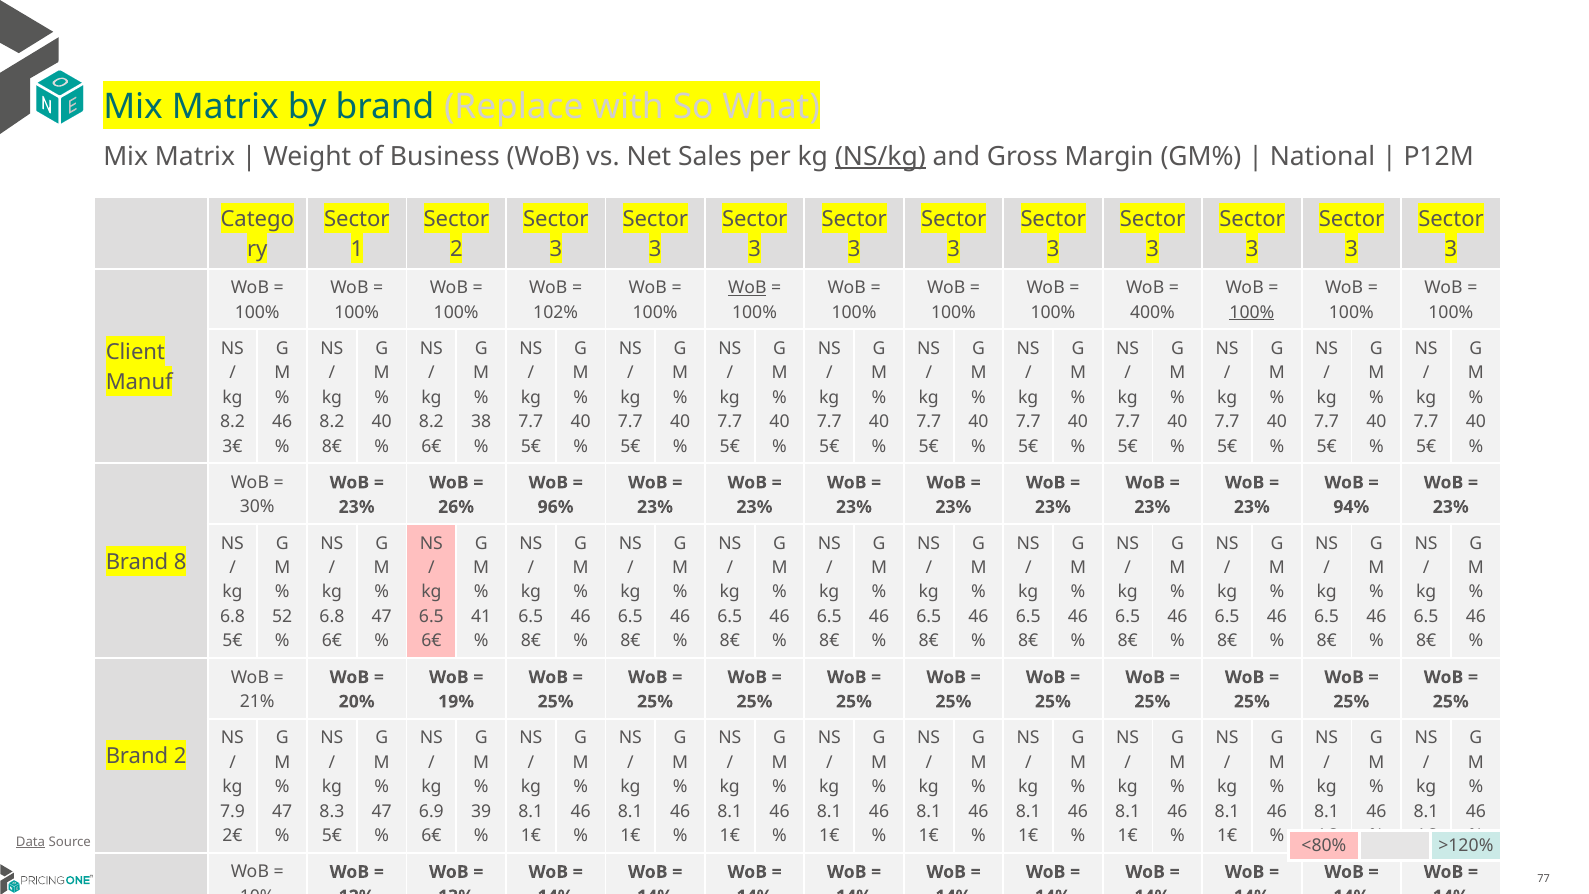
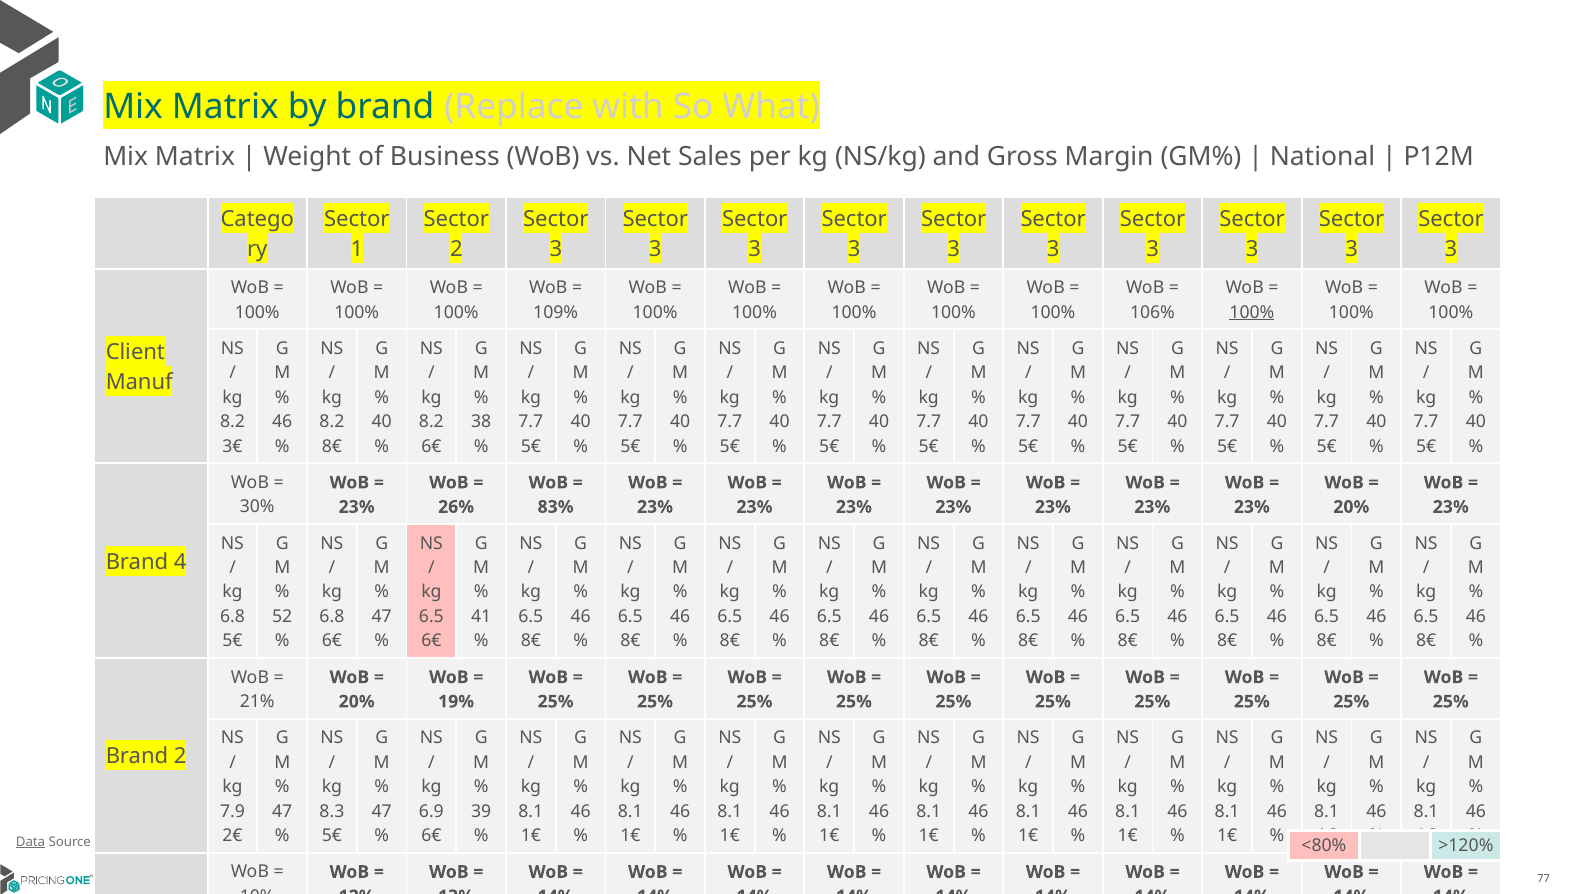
NS/kg underline: present -> none
WoB at (747, 288) underline: present -> none
102%: 102% -> 109%
400%: 400% -> 106%
96%: 96% -> 83%
94% at (1351, 507): 94% -> 20%
8 at (180, 562): 8 -> 4
